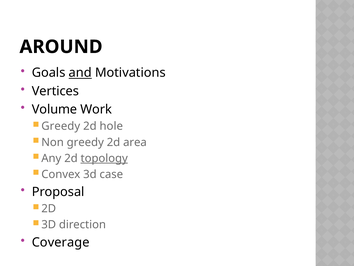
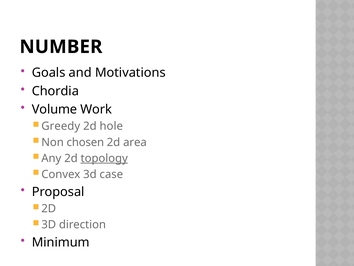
AROUND: AROUND -> NUMBER
and underline: present -> none
Vertices: Vertices -> Chordia
Non greedy: greedy -> chosen
Coverage: Coverage -> Minimum
